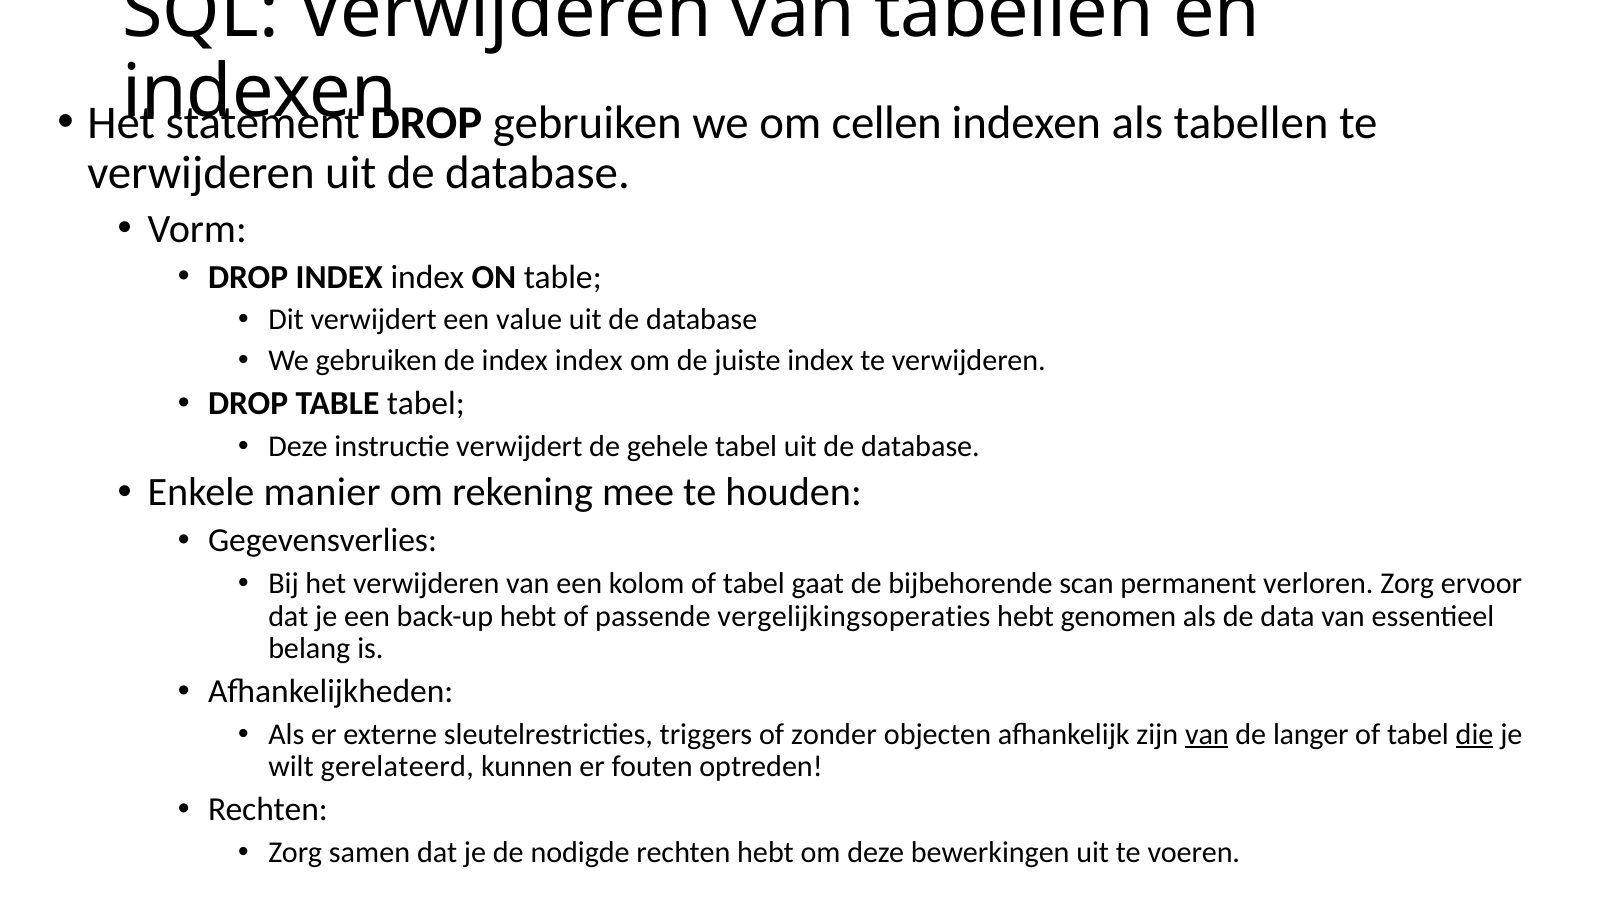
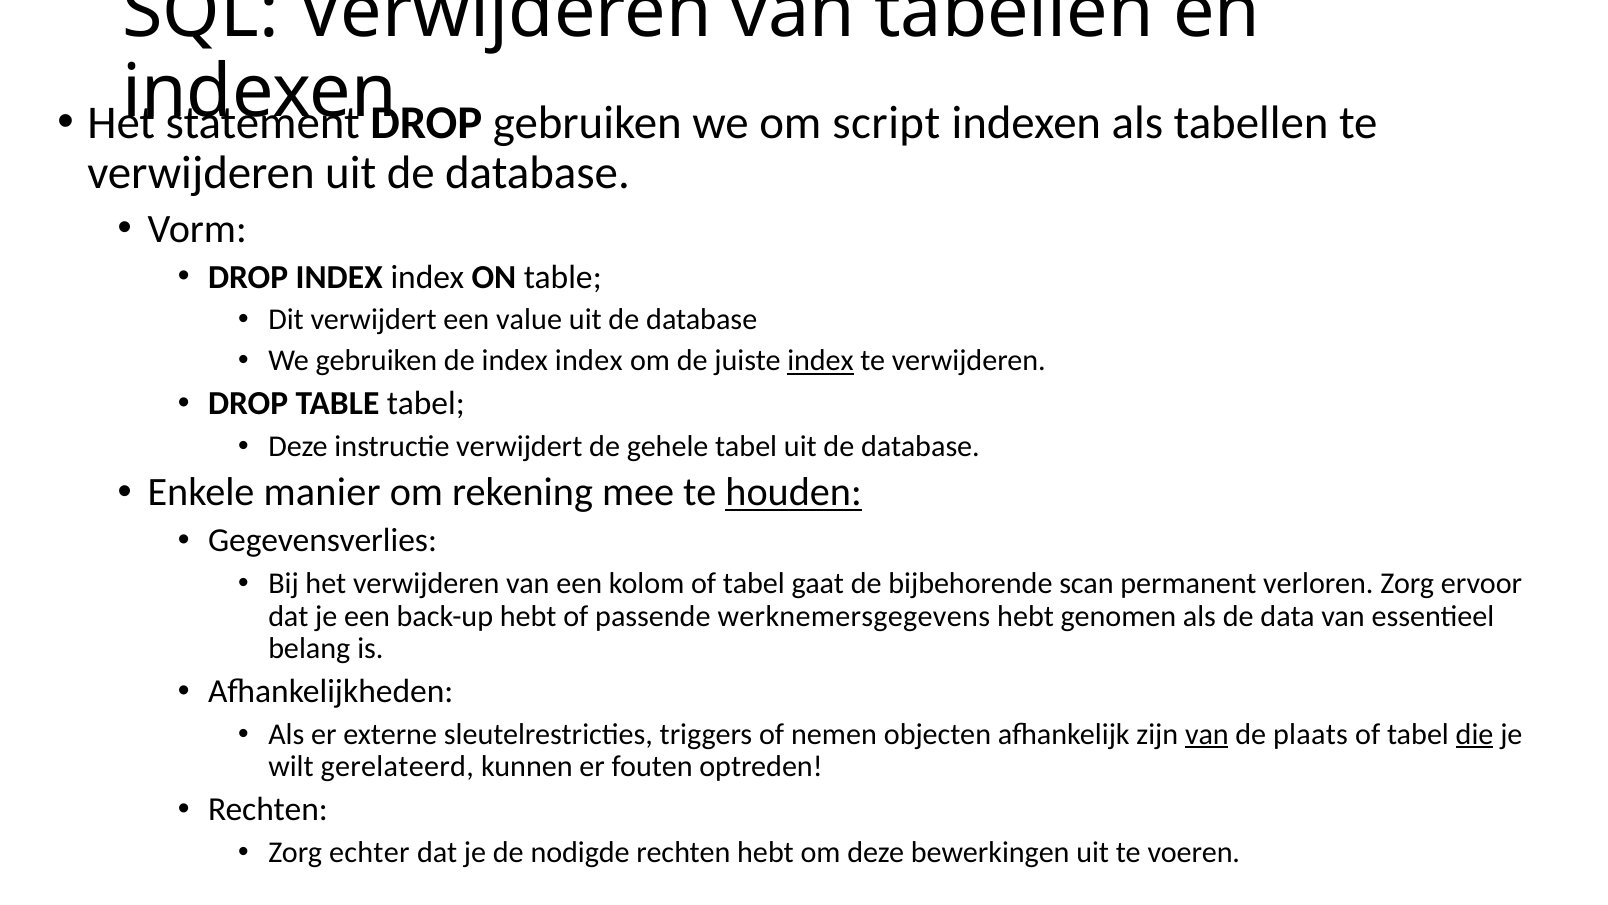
cellen: cellen -> script
index at (820, 361) underline: none -> present
houden underline: none -> present
vergelijkingsoperaties: vergelijkingsoperaties -> werknemersgegevens
zonder: zonder -> nemen
langer: langer -> plaats
samen: samen -> echter
